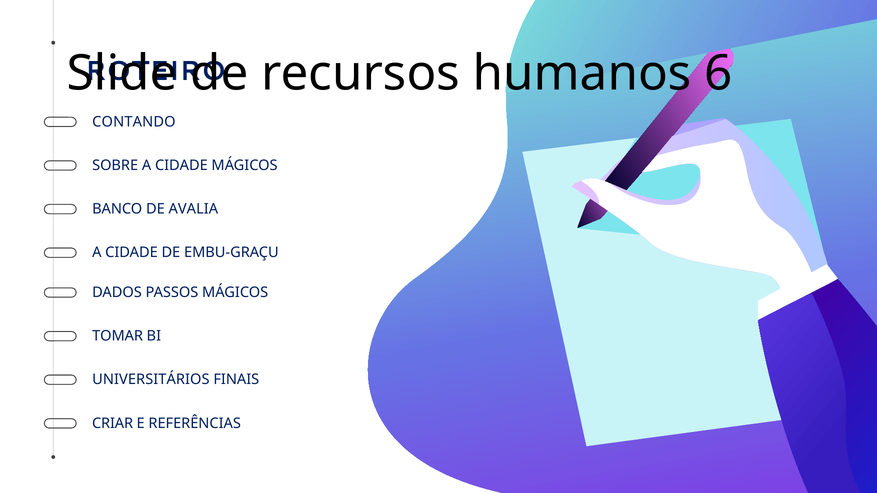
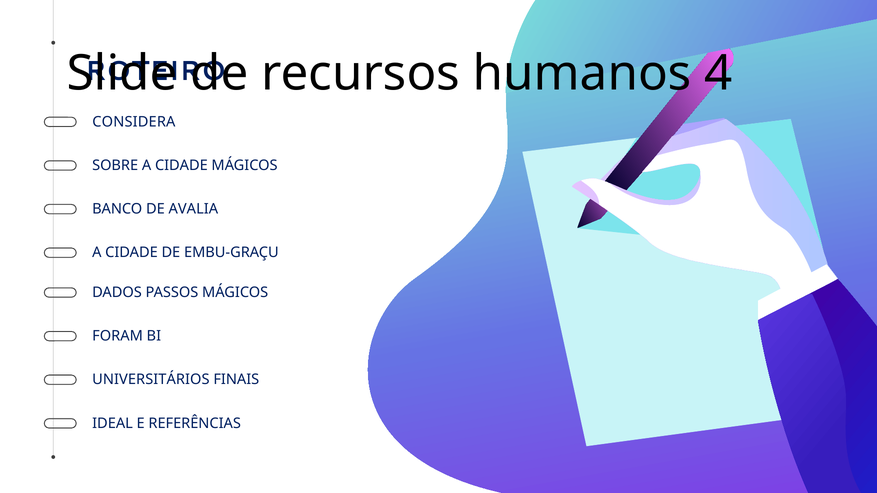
6: 6 -> 4
CONTANDO: CONTANDO -> CONSIDERA
TOMAR: TOMAR -> FORAM
CRIAR: CRIAR -> IDEAL
